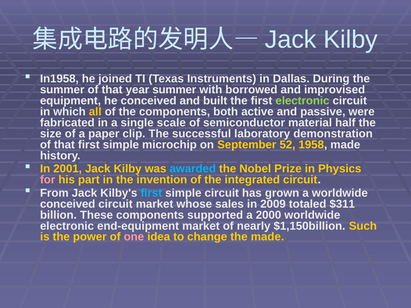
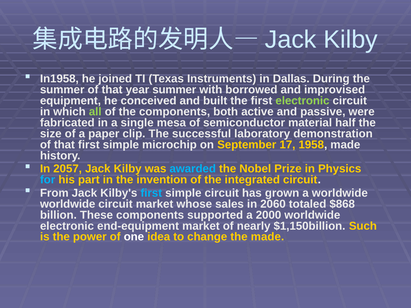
all colour: yellow -> light green
scale: scale -> mesa
52: 52 -> 17
2001: 2001 -> 2057
for colour: pink -> light blue
conceived at (68, 204): conceived -> worldwide
2009: 2009 -> 2060
$311: $311 -> $868
one colour: pink -> white
